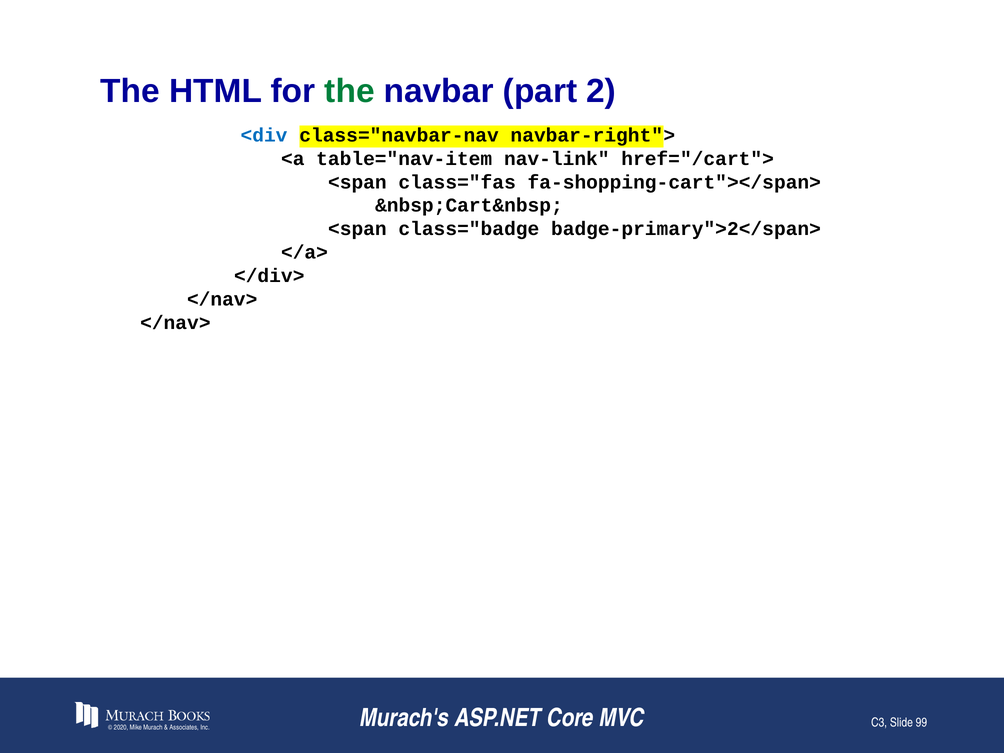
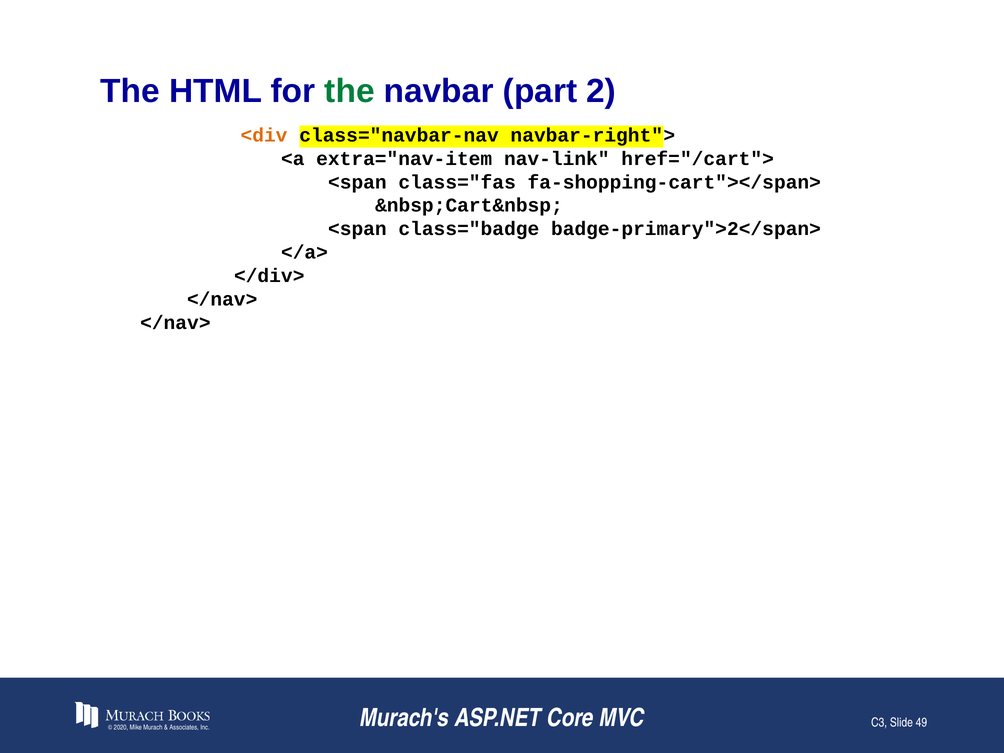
<div colour: blue -> orange
table="nav-item: table="nav-item -> extra="nav-item
99: 99 -> 49
